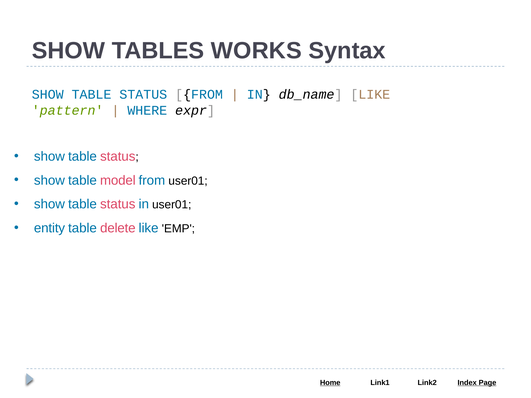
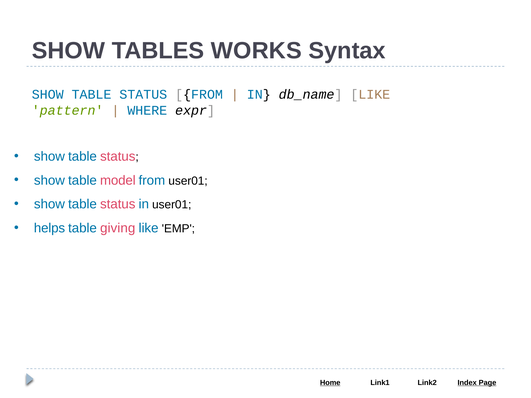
entity: entity -> helps
delete: delete -> giving
